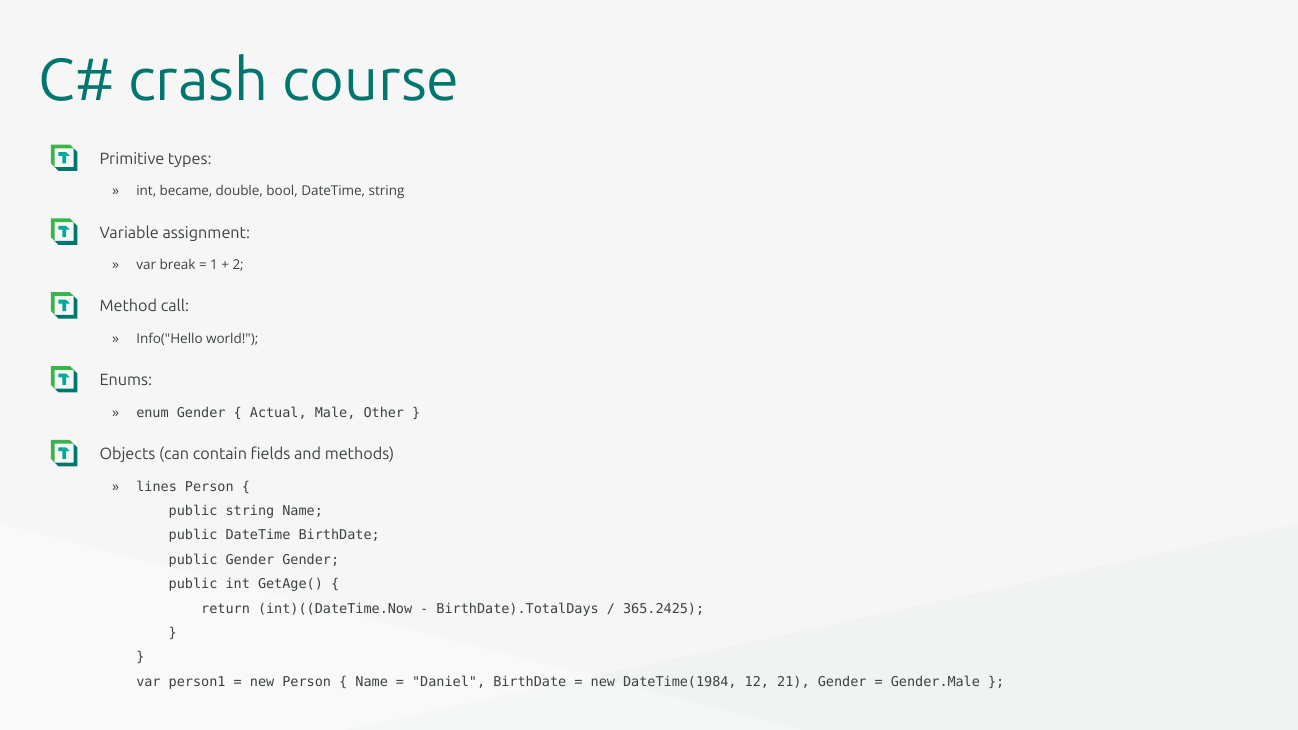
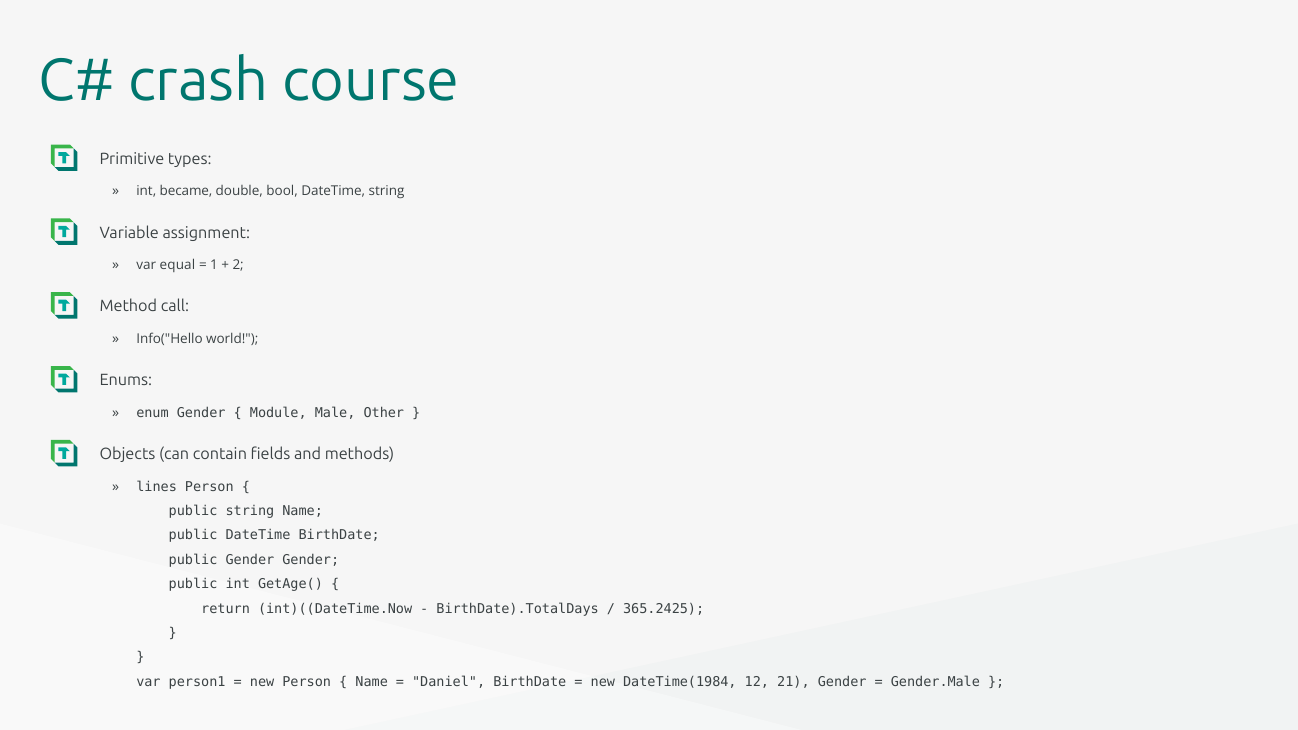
break: break -> equal
Actual: Actual -> Module
